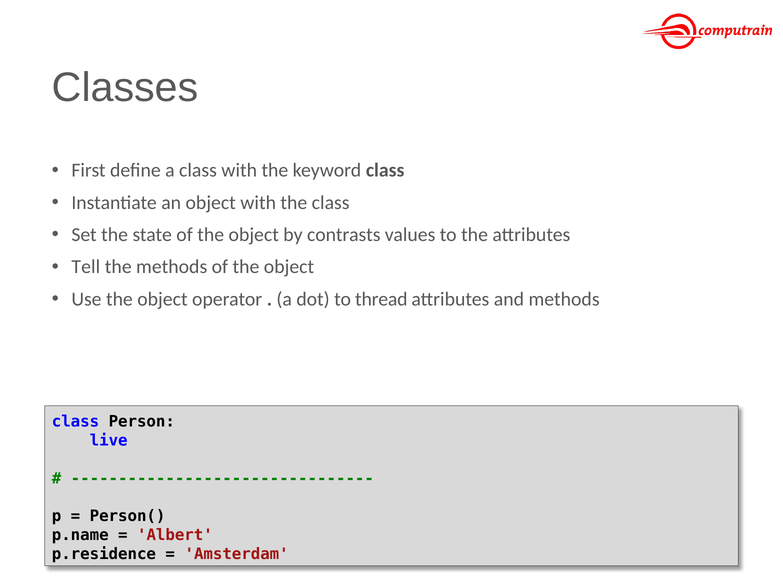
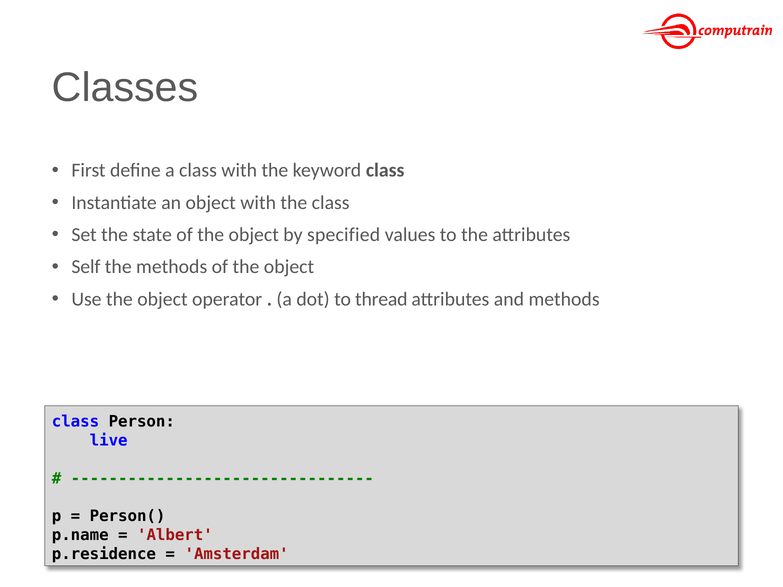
contrasts: contrasts -> specified
Tell: Tell -> Self
